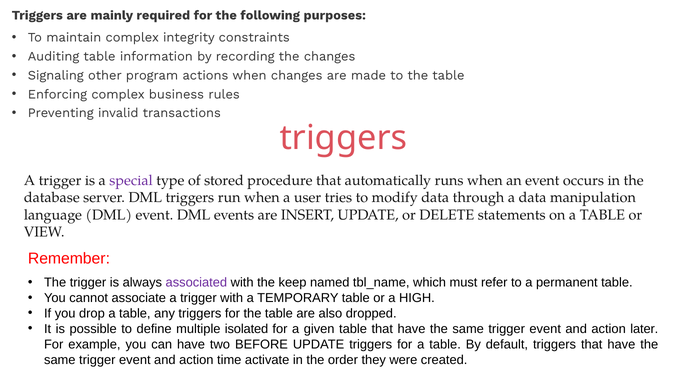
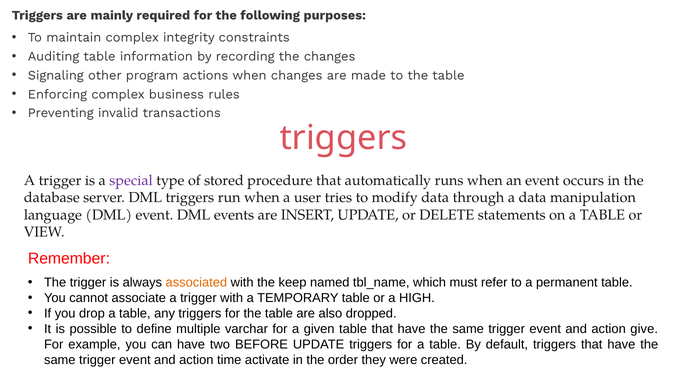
associated colour: purple -> orange
isolated: isolated -> varchar
later: later -> give
